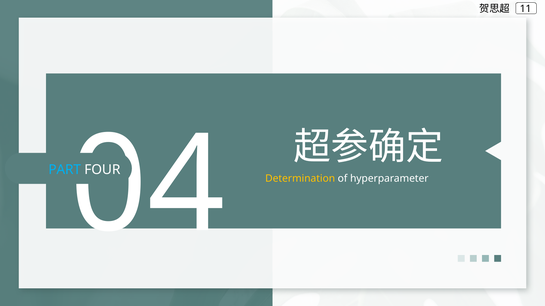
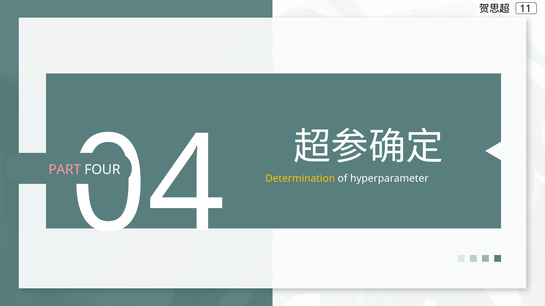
PART colour: light blue -> pink
